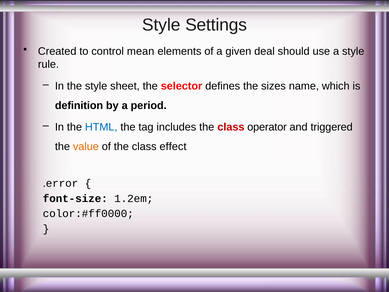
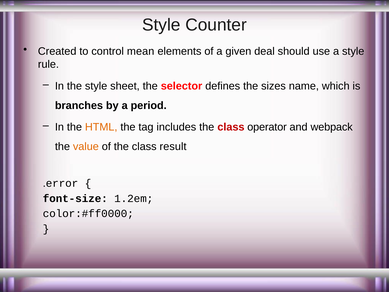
Settings: Settings -> Counter
definition: definition -> branches
HTML colour: blue -> orange
triggered: triggered -> webpack
effect: effect -> result
